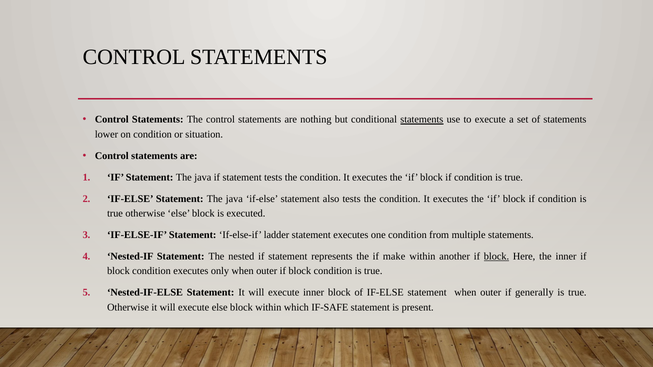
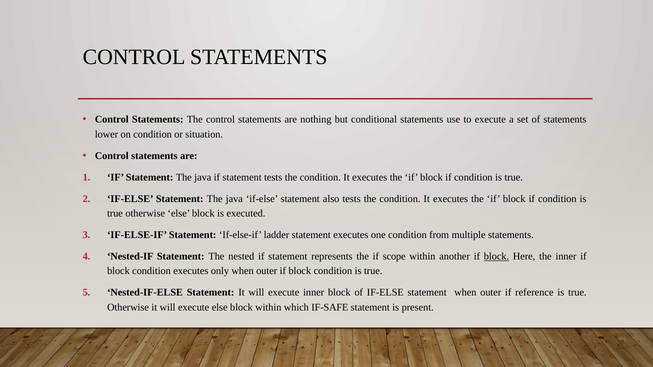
statements at (422, 120) underline: present -> none
make: make -> scope
generally: generally -> reference
